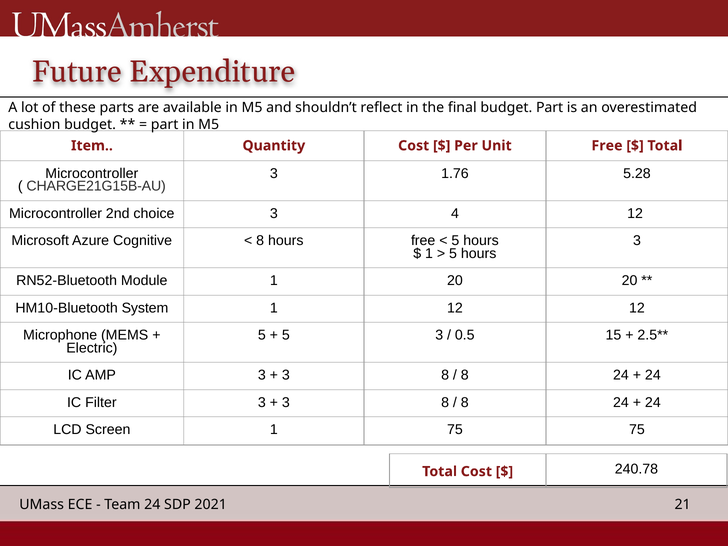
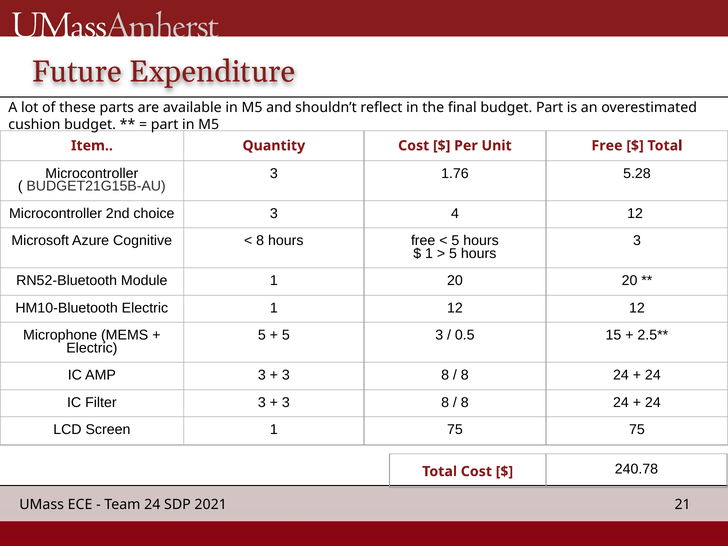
CHARGE21G15B-AU: CHARGE21G15B-AU -> BUDGET21G15B-AU
HM10-Bluetooth System: System -> Electric
